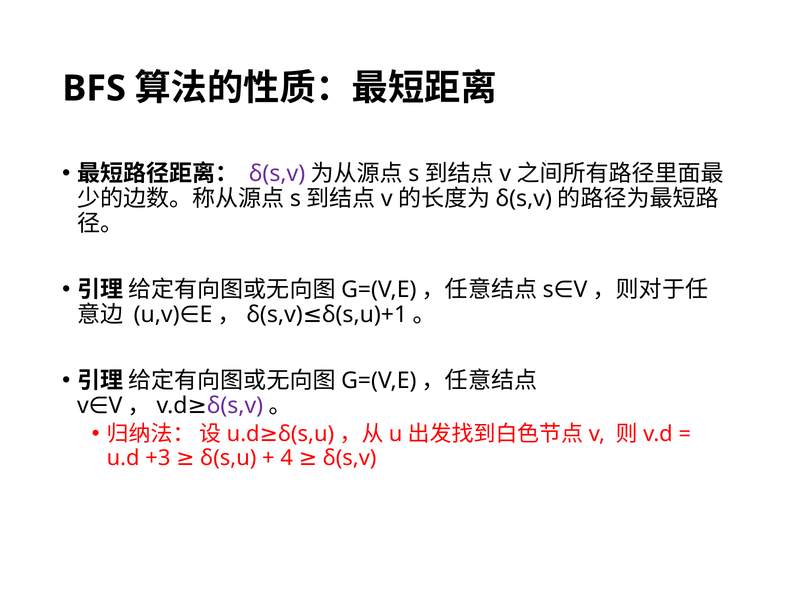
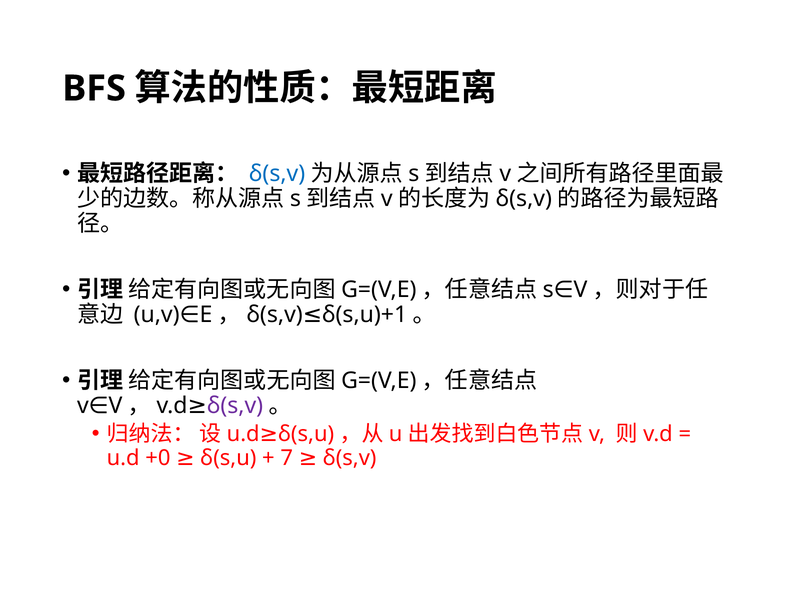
δ(s,v at (277, 174) colour: purple -> blue
+3: +3 -> +0
4: 4 -> 7
